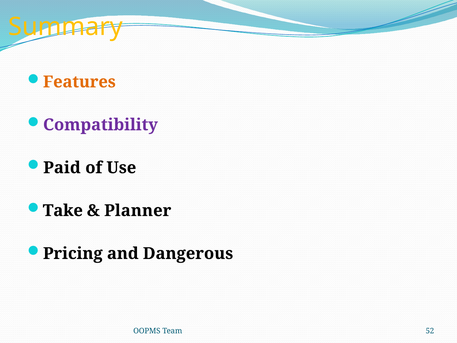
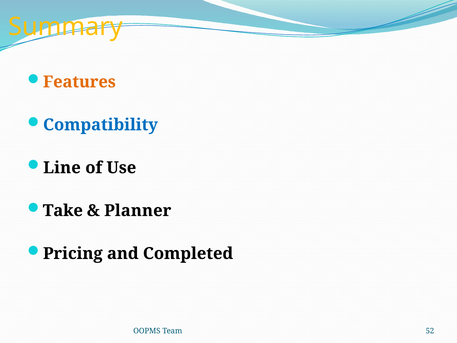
Compatibility colour: purple -> blue
Paid: Paid -> Line
Dangerous: Dangerous -> Completed
